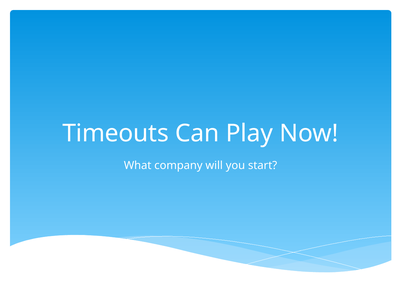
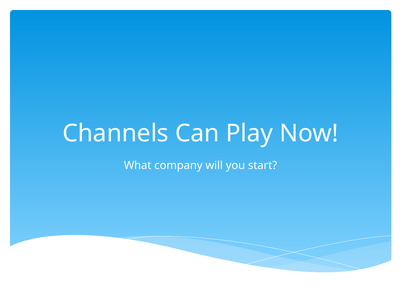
Timeouts: Timeouts -> Channels
